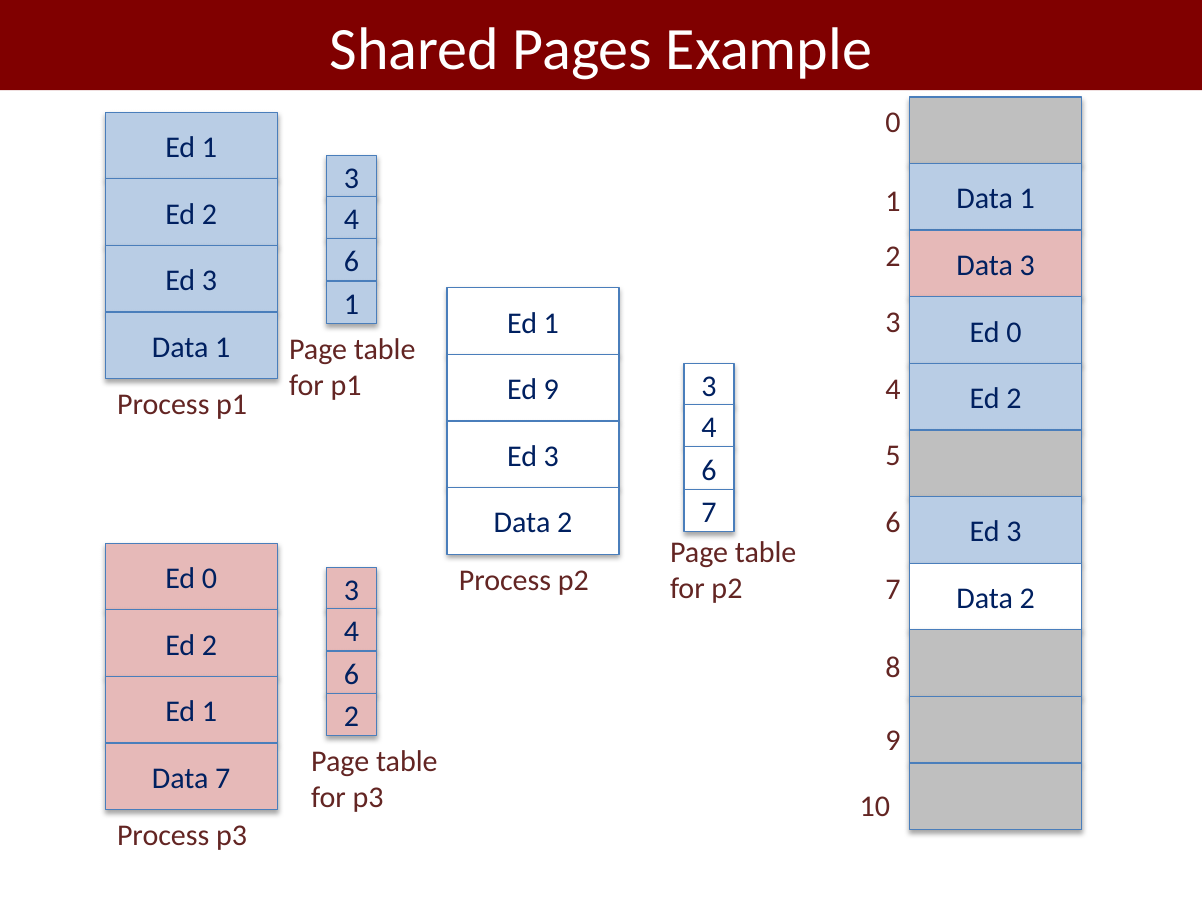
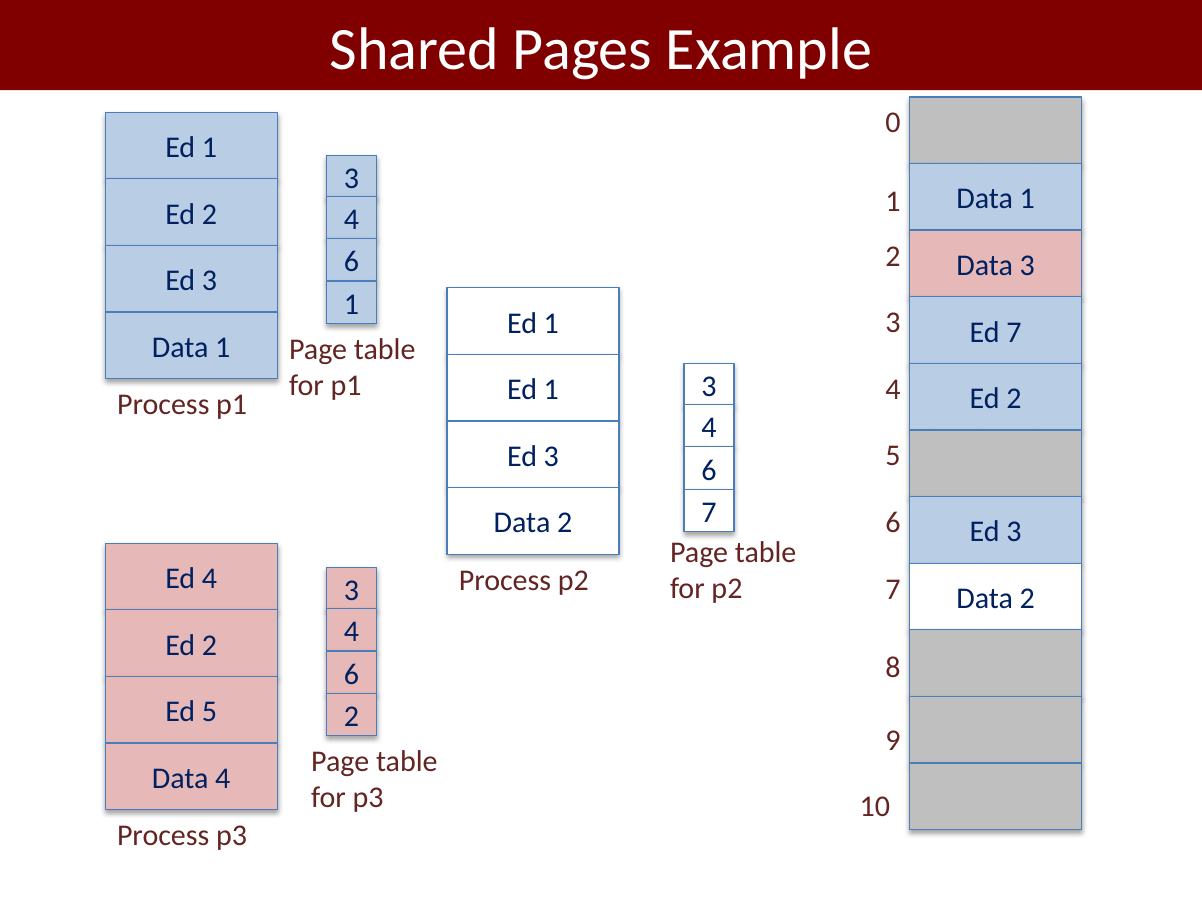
0 at (1014, 332): 0 -> 7
9 at (551, 389): 9 -> 1
0 at (210, 578): 0 -> 4
1 at (210, 711): 1 -> 5
Data 7: 7 -> 4
